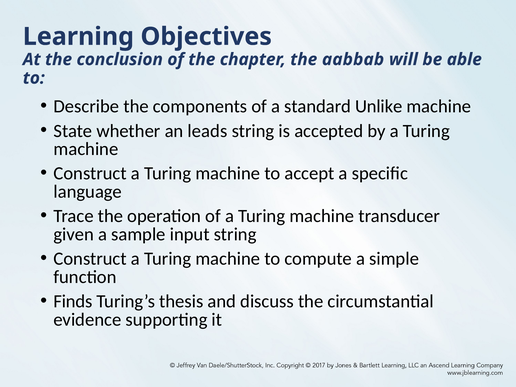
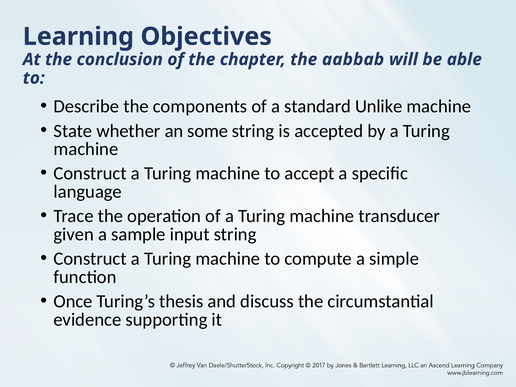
leads: leads -> some
Finds: Finds -> Once
